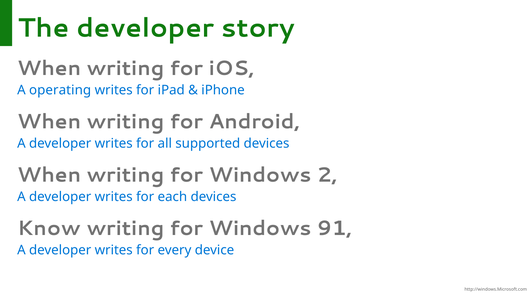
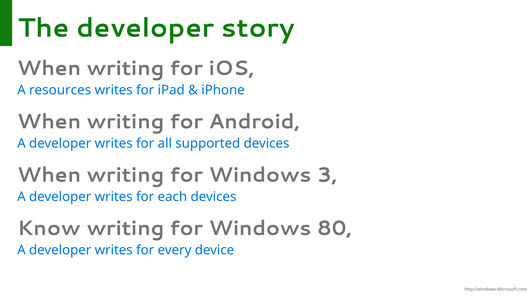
operating: operating -> resources
2: 2 -> 3
91: 91 -> 80
